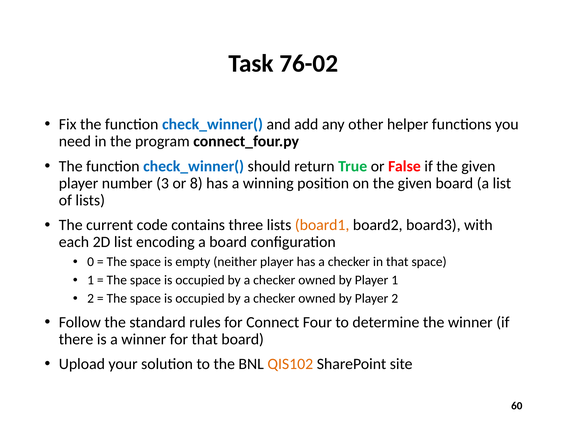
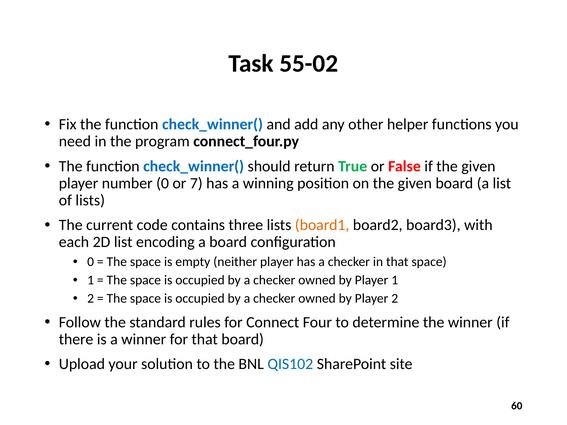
76-02: 76-02 -> 55-02
number 3: 3 -> 0
8: 8 -> 7
QIS102 colour: orange -> blue
